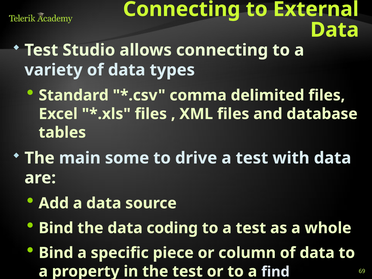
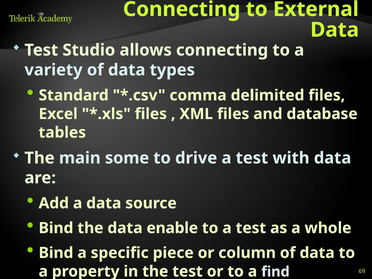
coding: coding -> enable
